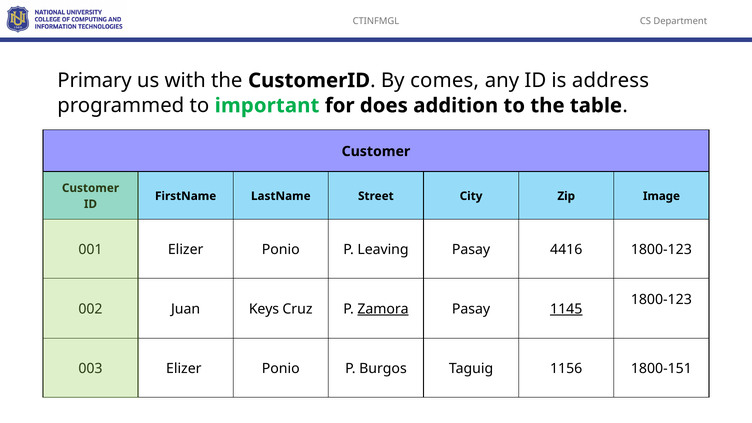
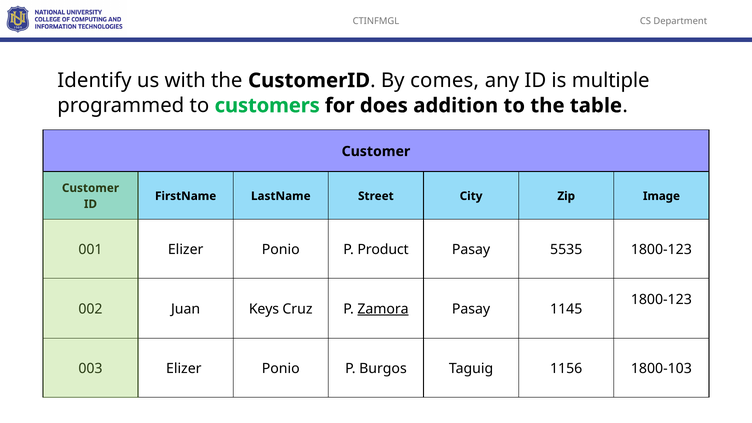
Primary: Primary -> Identify
address: address -> multiple
important: important -> customers
Leaving: Leaving -> Product
4416: 4416 -> 5535
1145 underline: present -> none
1800-151: 1800-151 -> 1800-103
